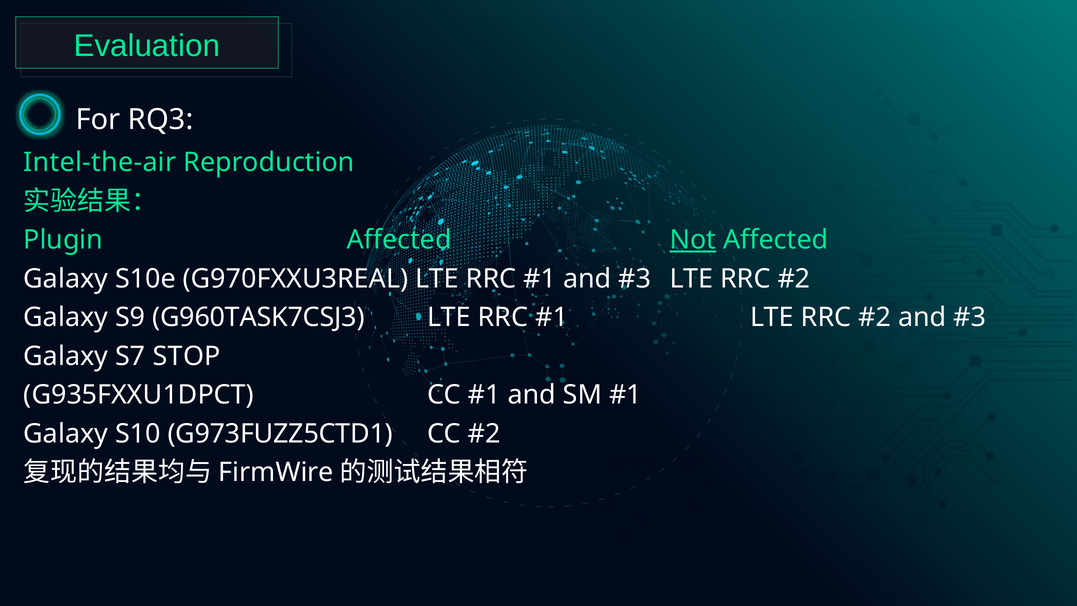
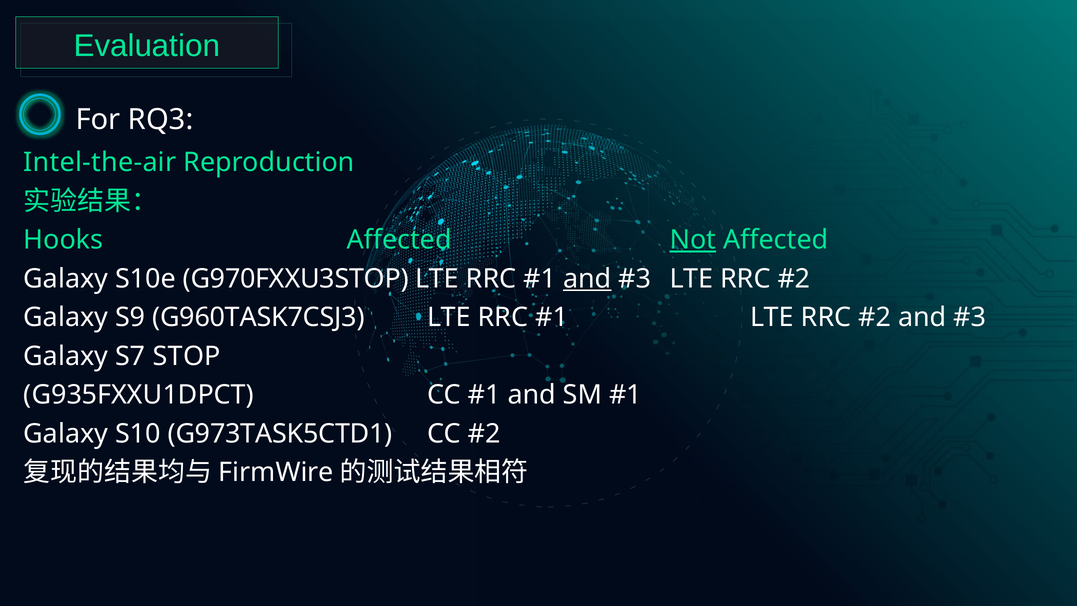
Plugin: Plugin -> Hooks
G970FXXU3REAL: G970FXXU3REAL -> G970FXXU3STOP
and at (587, 279) underline: none -> present
G973FUZZ5CTD1: G973FUZZ5CTD1 -> G973TASK5CTD1
